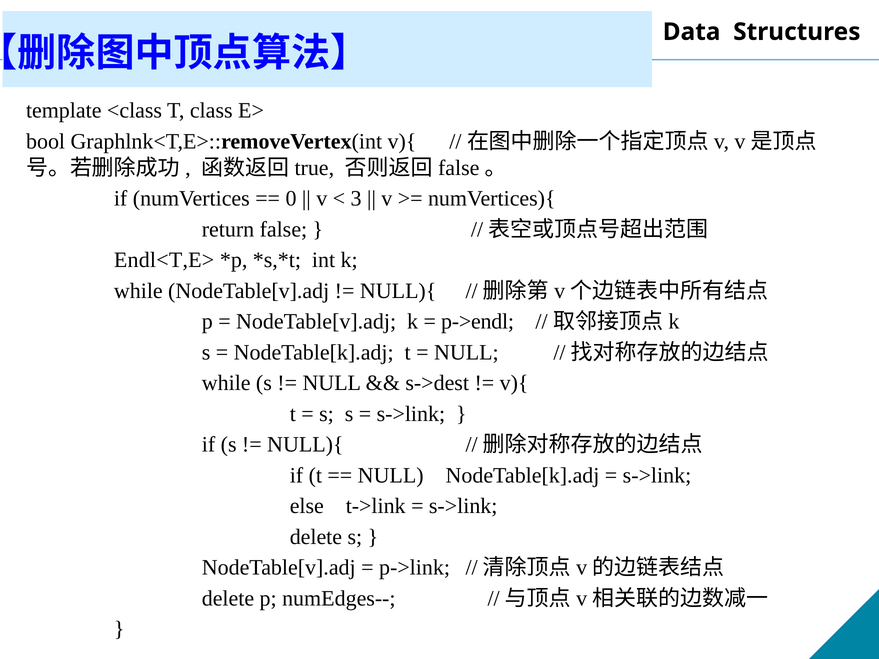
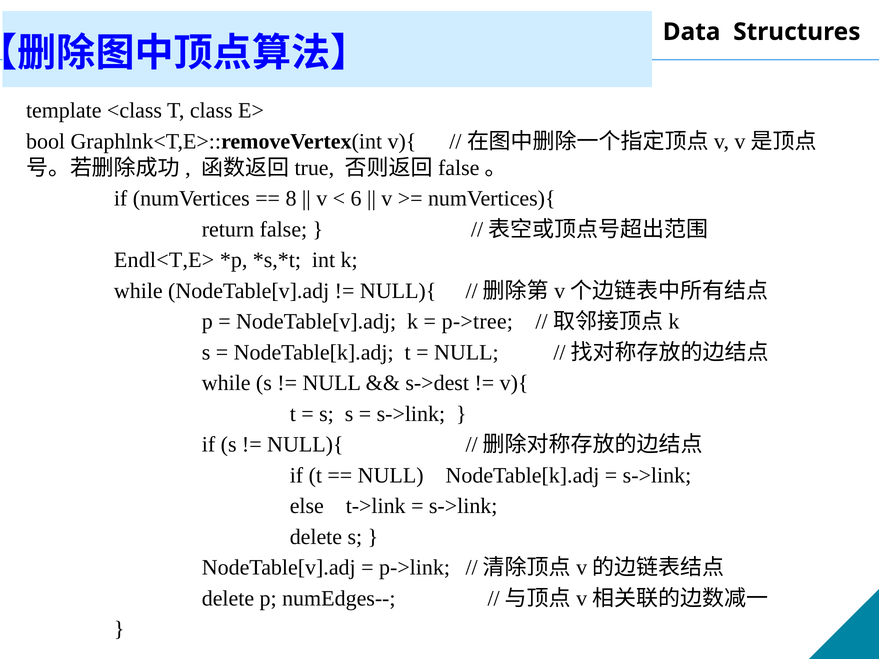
0: 0 -> 8
3: 3 -> 6
p->endl: p->endl -> p->tree
